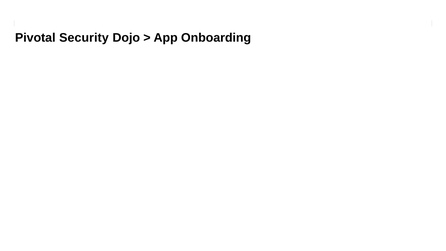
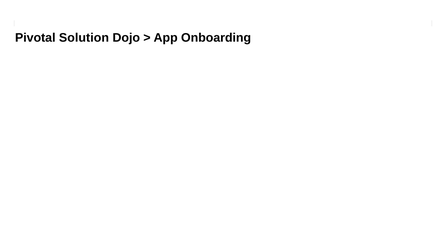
Security: Security -> Solution
